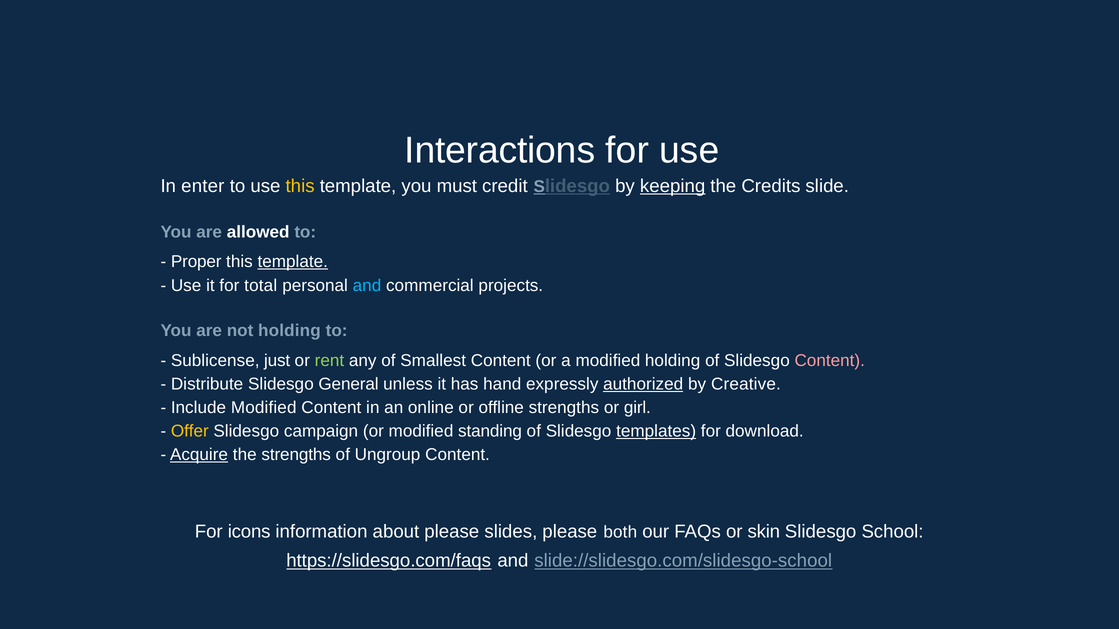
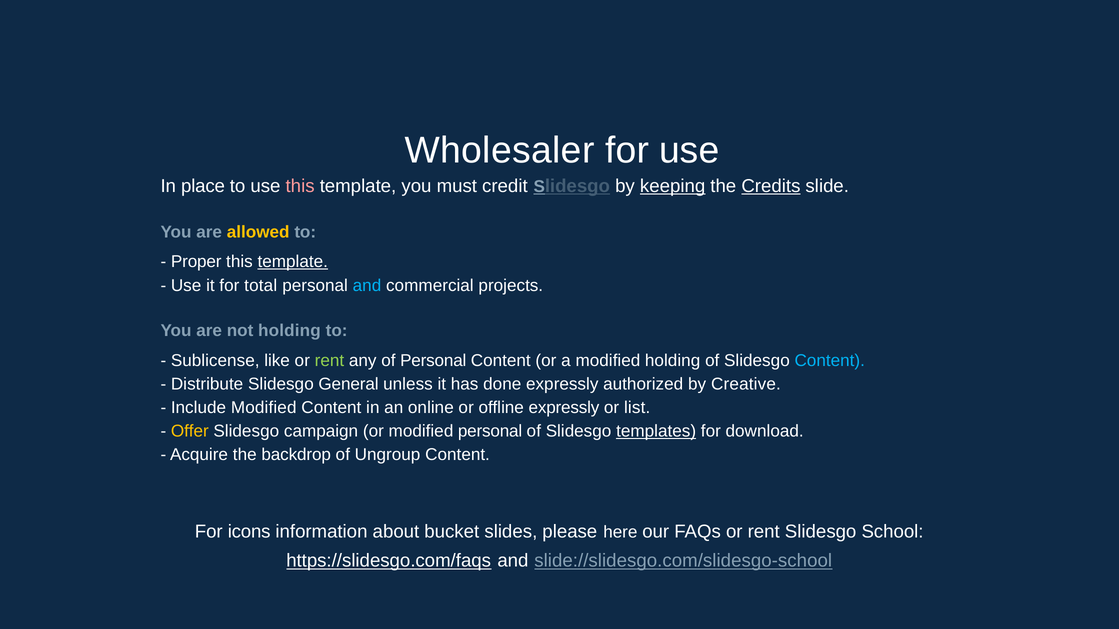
Interactions: Interactions -> Wholesaler
enter: enter -> place
this at (300, 186) colour: yellow -> pink
Credits underline: none -> present
allowed colour: white -> yellow
just: just -> like
of Smallest: Smallest -> Personal
Content at (830, 361) colour: pink -> light blue
hand: hand -> done
authorized underline: present -> none
offline strengths: strengths -> expressly
girl: girl -> list
modified standing: standing -> personal
Acquire underline: present -> none
the strengths: strengths -> backdrop
about please: please -> bucket
both: both -> here
FAQs or skin: skin -> rent
